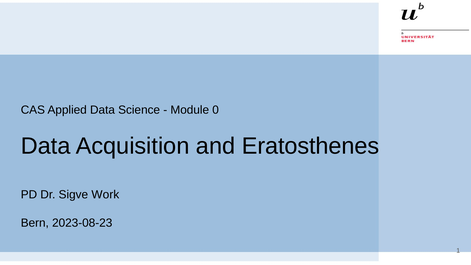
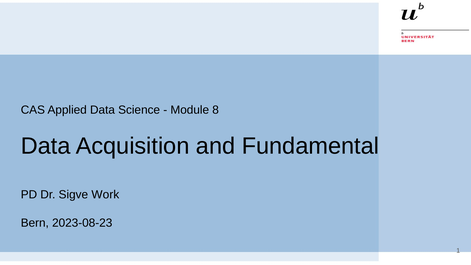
0: 0 -> 8
Eratosthenes: Eratosthenes -> Fundamental
